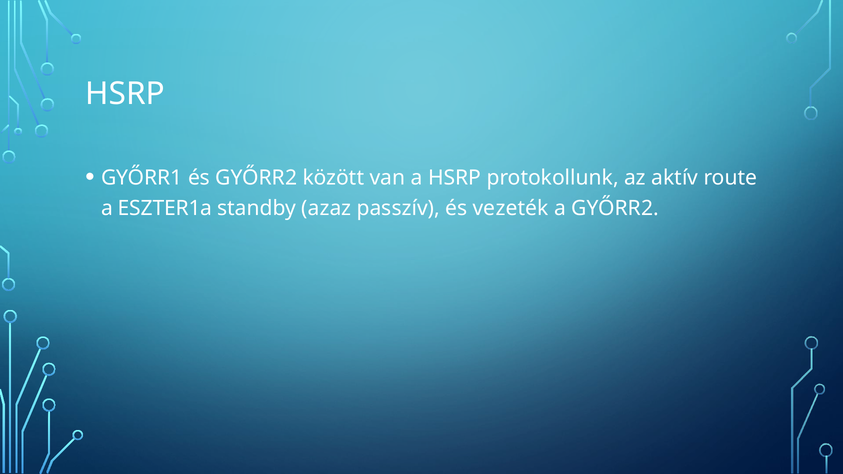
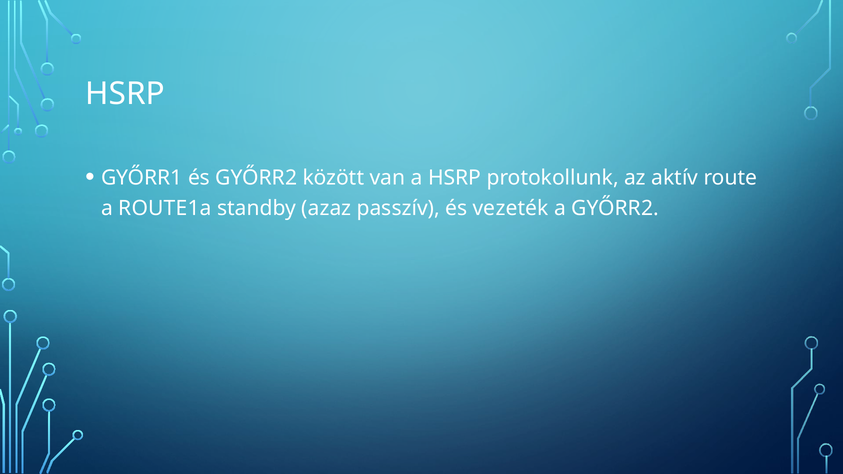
ESZTER1a: ESZTER1a -> ROUTE1a
